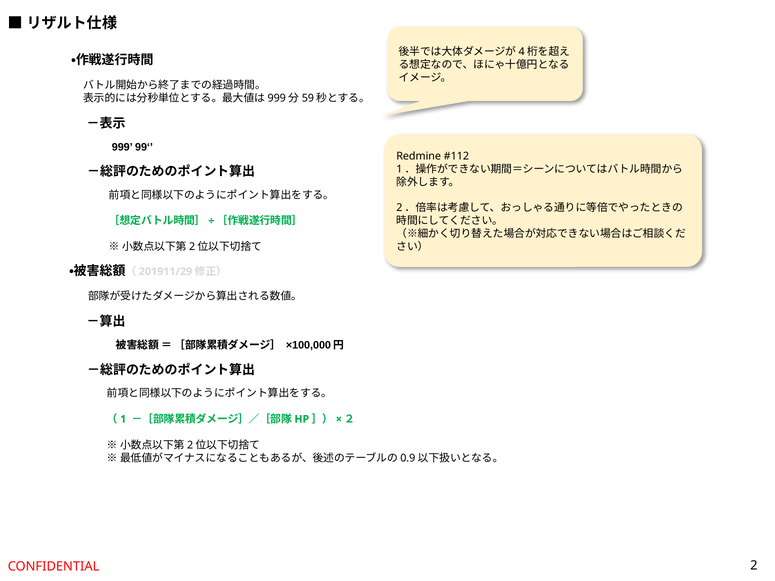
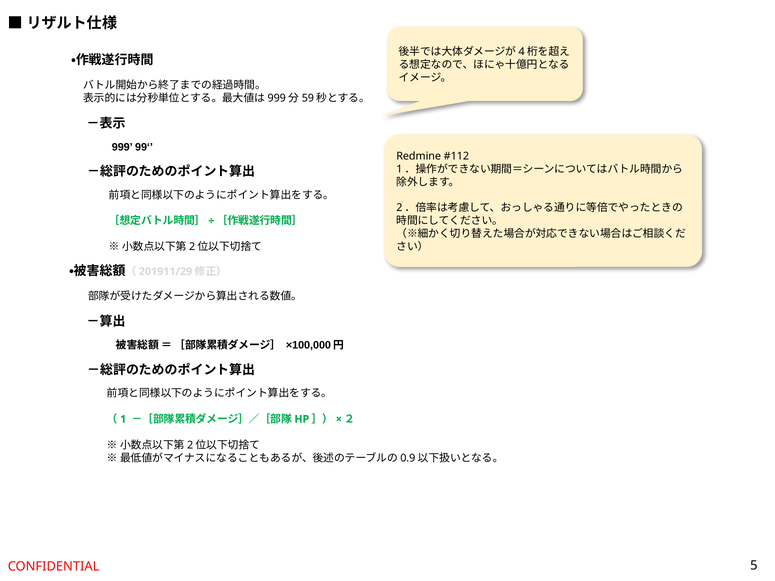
2: 2 -> 5
